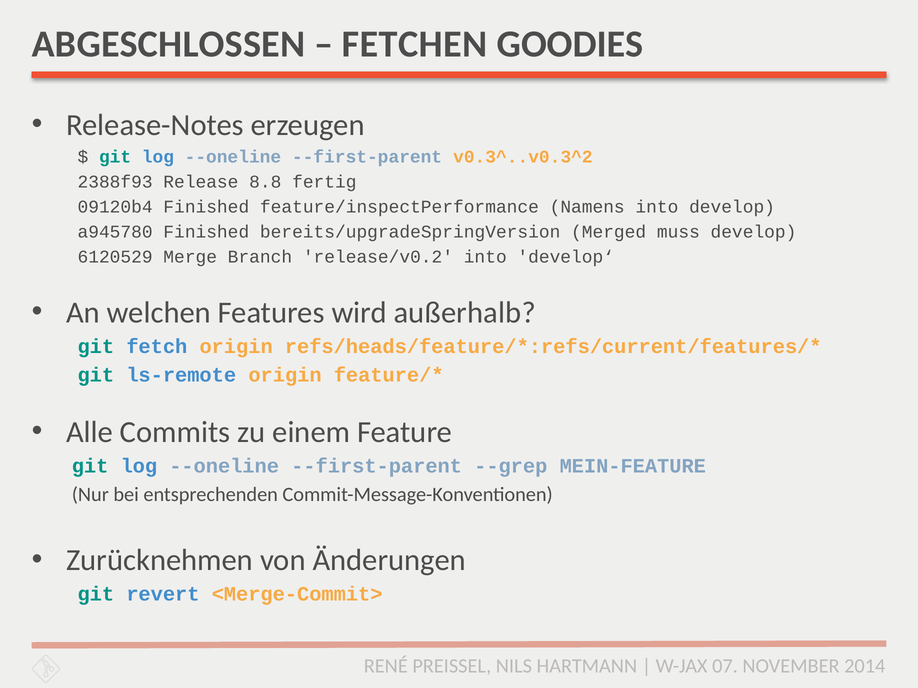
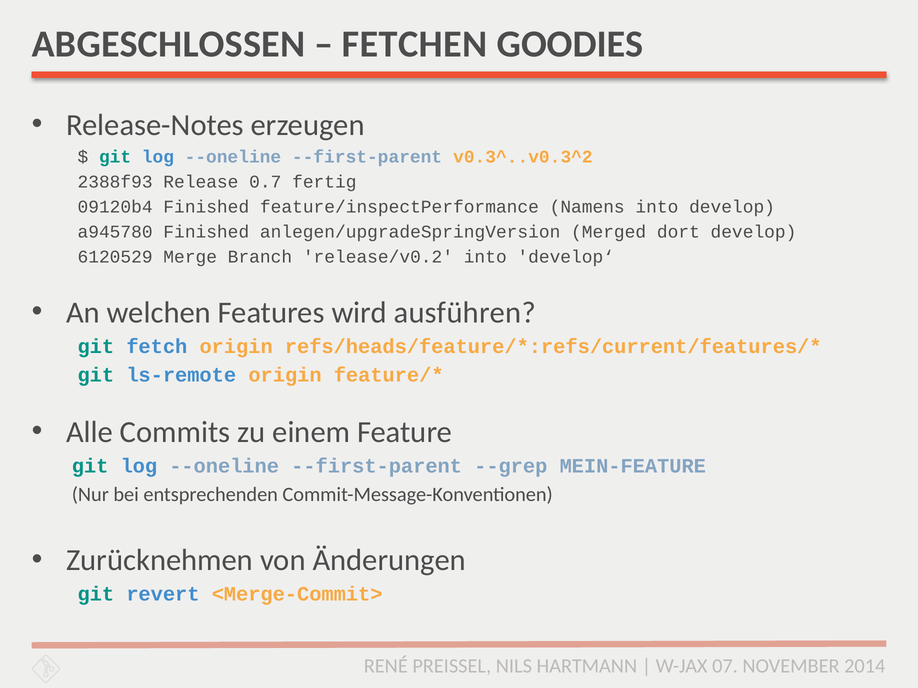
8.8: 8.8 -> 0.7
bereits/upgradeSpringVersion: bereits/upgradeSpringVersion -> anlegen/upgradeSpringVersion
muss: muss -> dort
außerhalb: außerhalb -> ausführen
